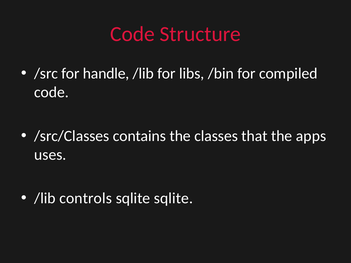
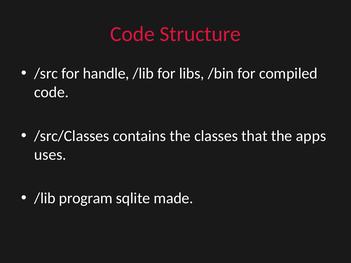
controls: controls -> program
sqlite sqlite: sqlite -> made
